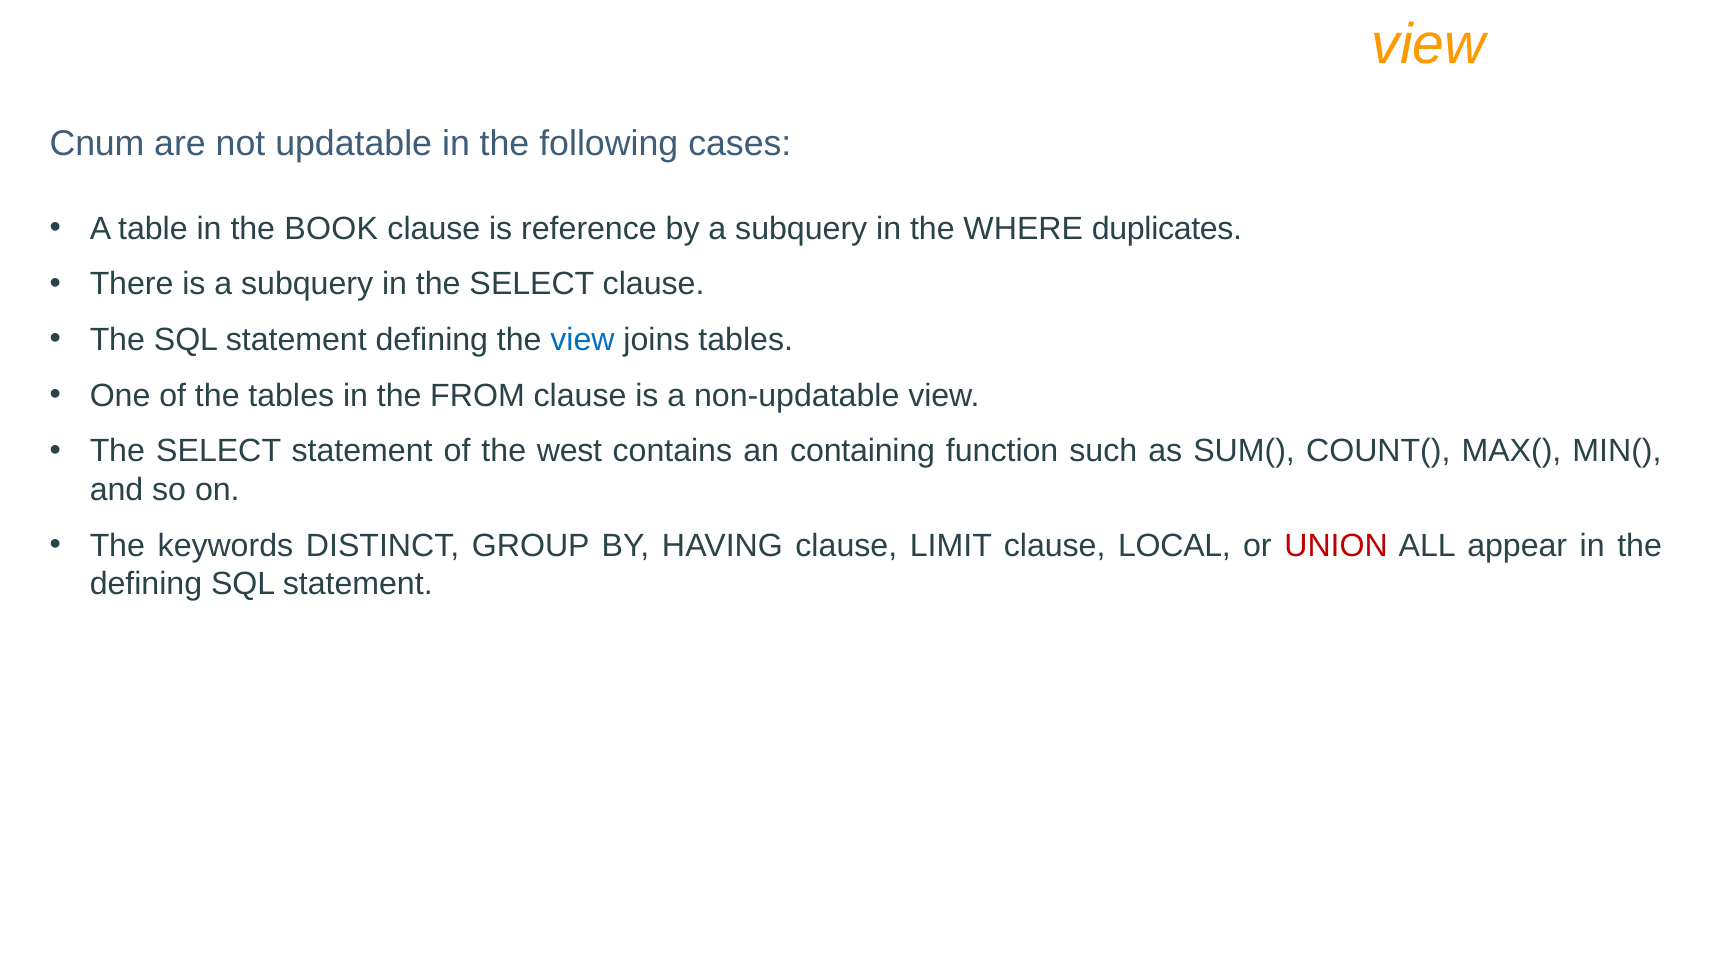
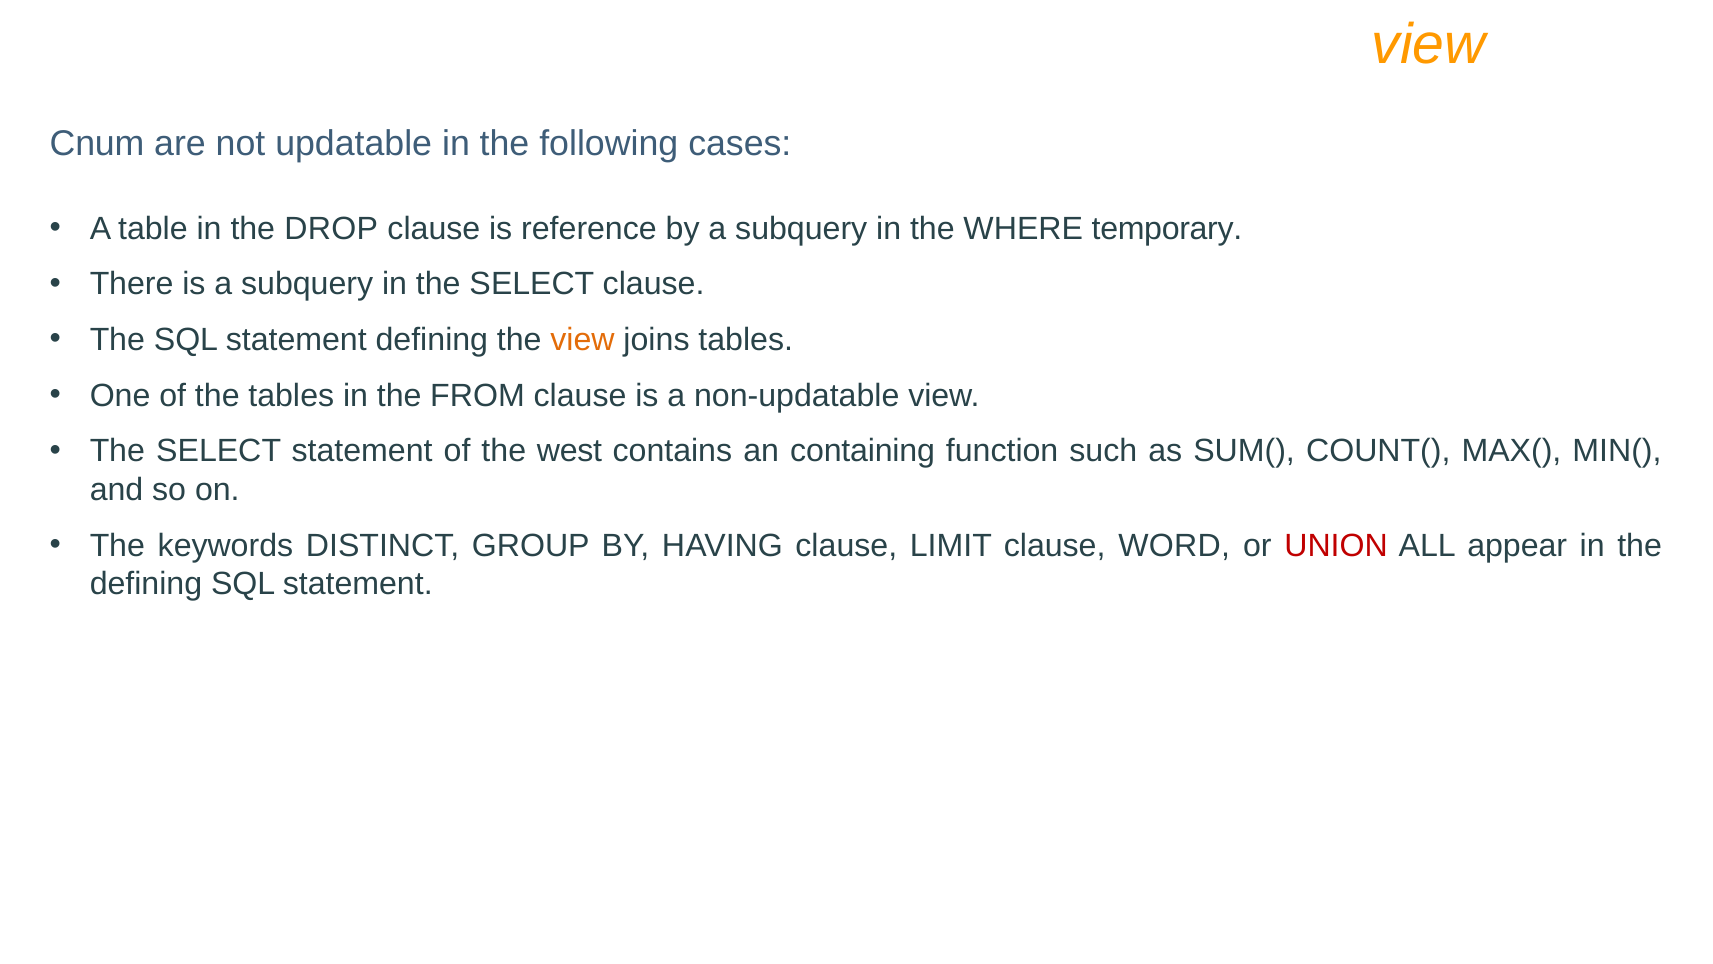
BOOK: BOOK -> DROP
duplicates: duplicates -> temporary
view at (583, 340) colour: blue -> orange
LOCAL: LOCAL -> WORD
